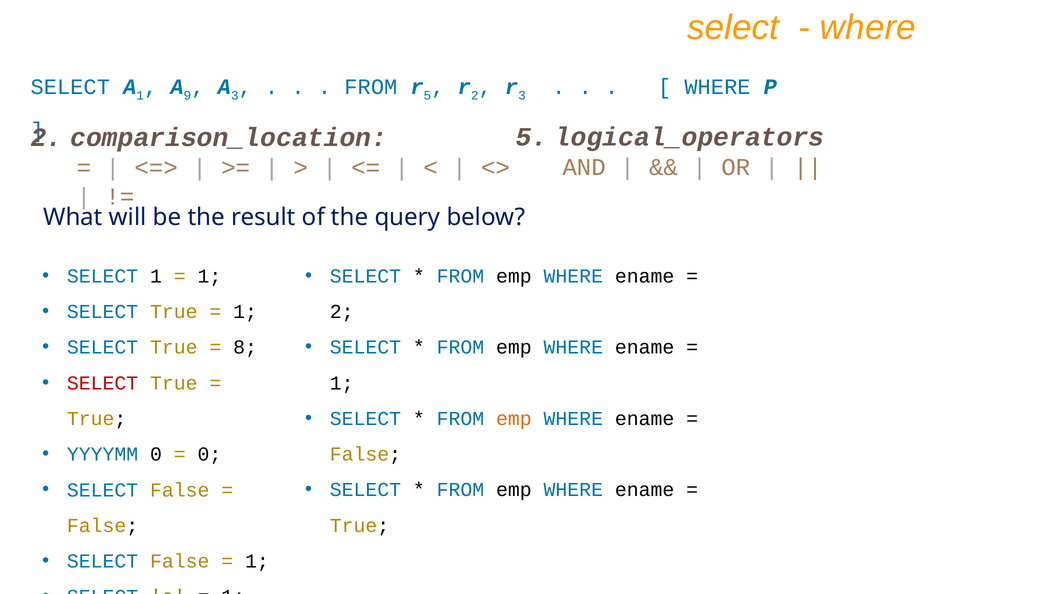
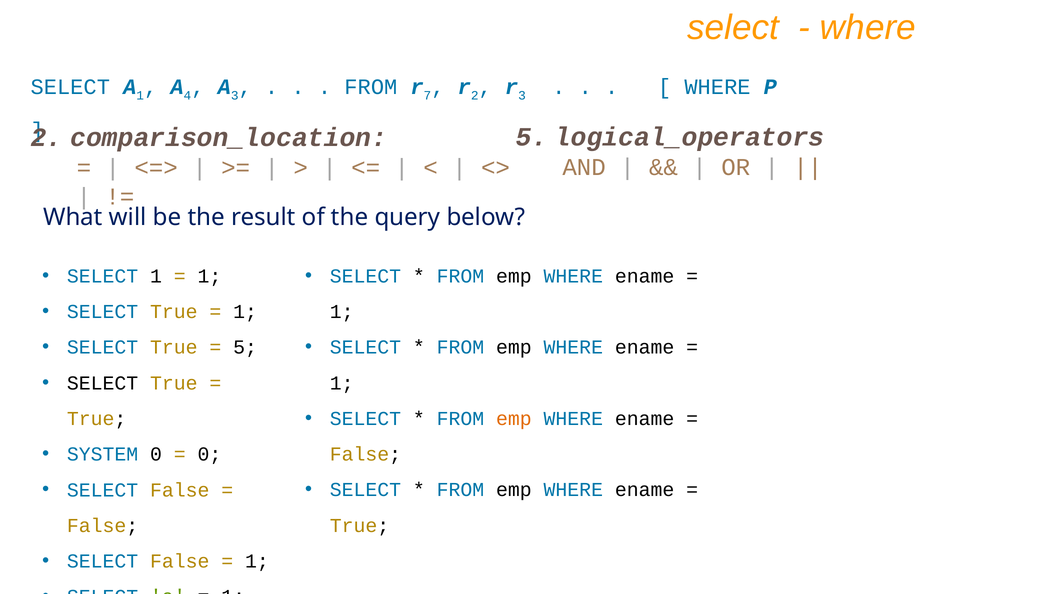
9: 9 -> 4
5 at (427, 96): 5 -> 7
2 at (342, 312): 2 -> 1
8 at (245, 347): 8 -> 5
SELECT at (103, 383) colour: red -> black
YYYYMM: YYYYMM -> SYSTEM
